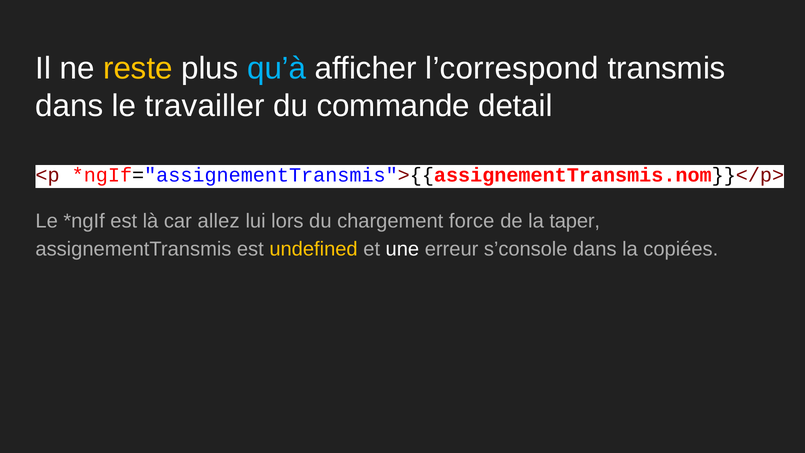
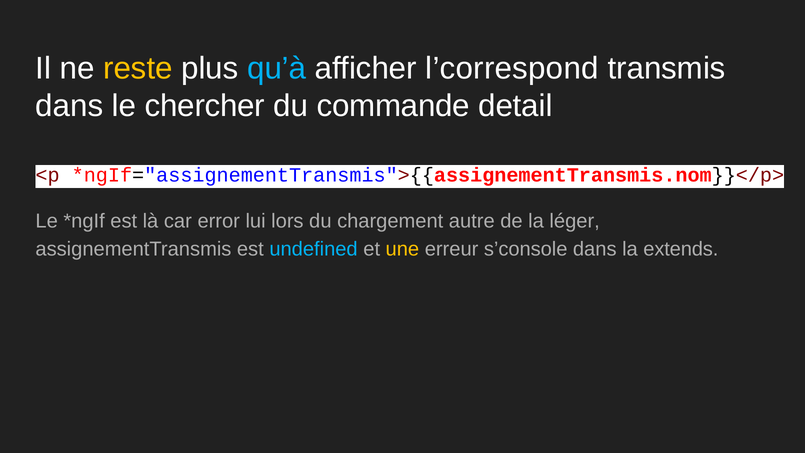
travailler: travailler -> chercher
allez: allez -> error
force: force -> autre
taper: taper -> léger
undefined colour: yellow -> light blue
une colour: white -> yellow
copiées: copiées -> extends
